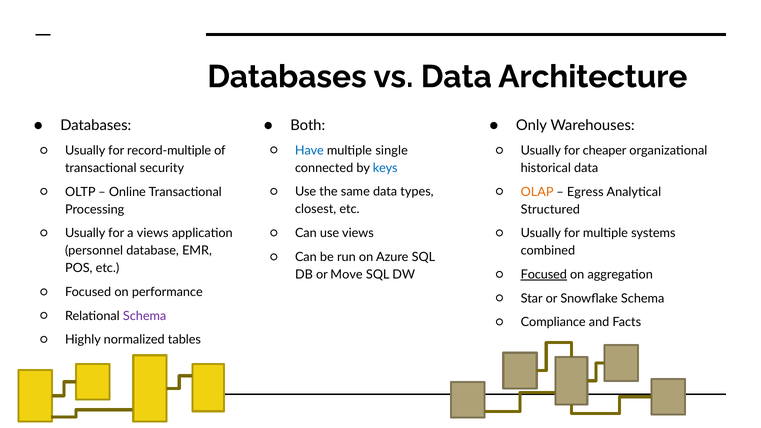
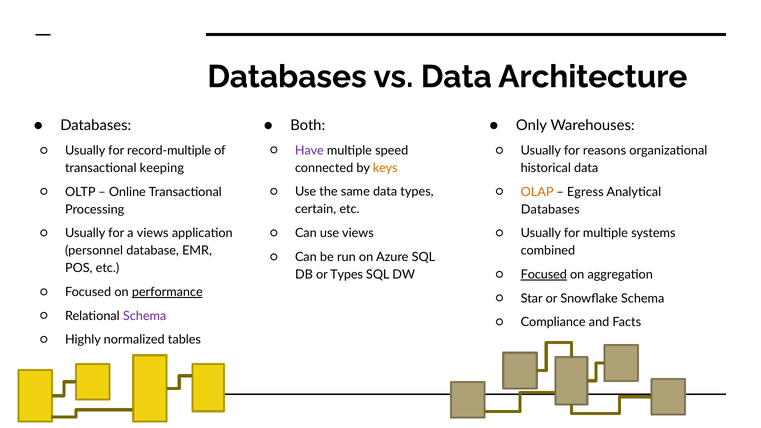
Have colour: blue -> purple
single: single -> speed
cheaper: cheaper -> reasons
security: security -> keeping
keys colour: blue -> orange
closest: closest -> certain
Structured at (550, 209): Structured -> Databases
or Move: Move -> Types
performance underline: none -> present
